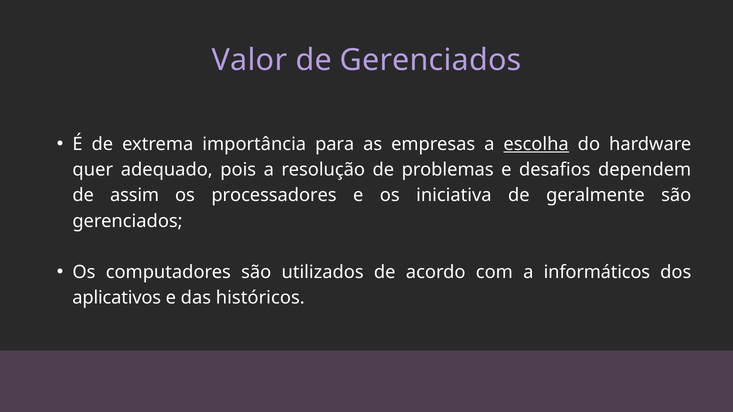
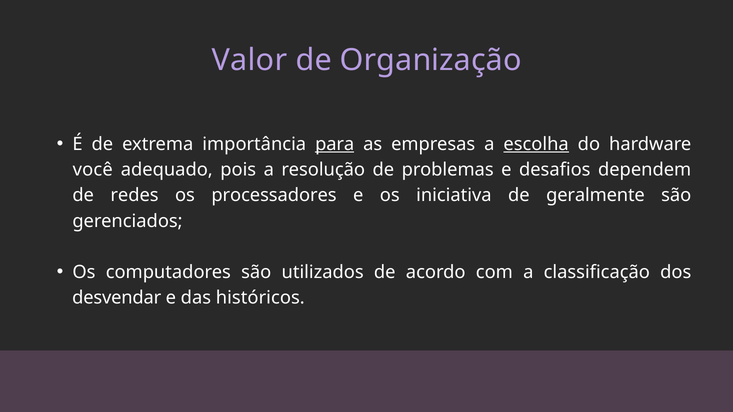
de Gerenciados: Gerenciados -> Organização
para underline: none -> present
quer: quer -> você
assim: assim -> redes
informáticos: informáticos -> classificação
aplicativos: aplicativos -> desvendar
